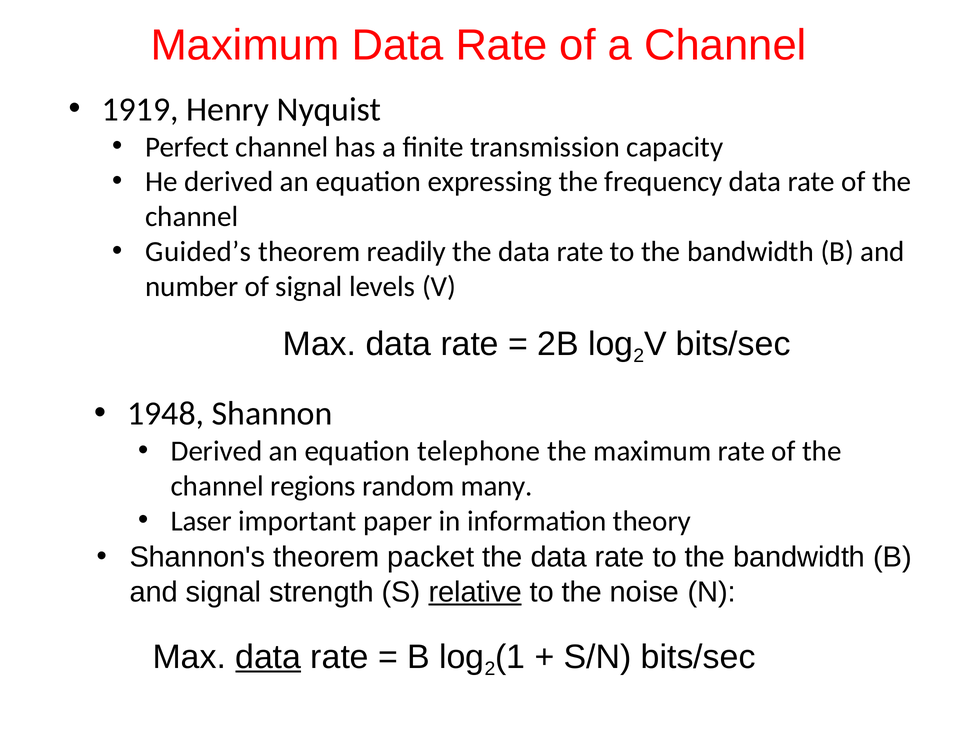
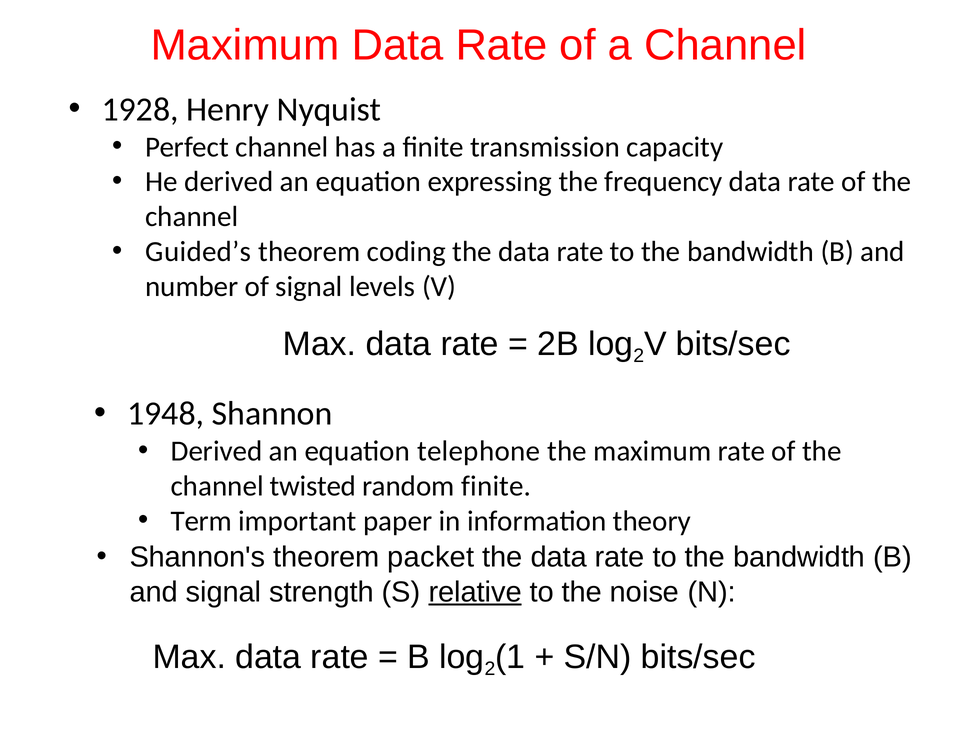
1919: 1919 -> 1928
readily: readily -> coding
regions: regions -> twisted
random many: many -> finite
Laser: Laser -> Term
data at (268, 657) underline: present -> none
